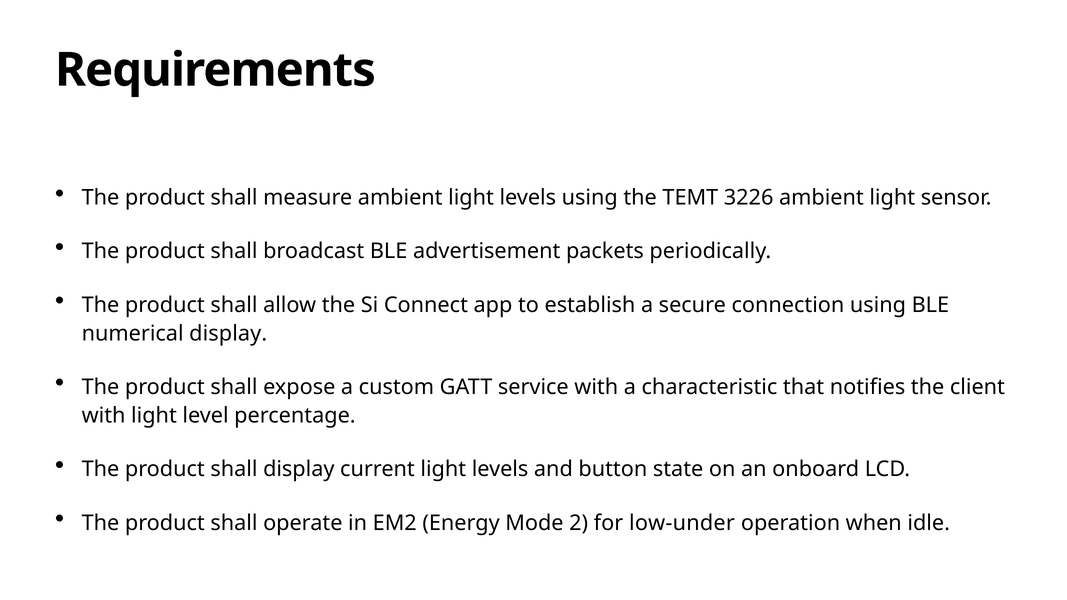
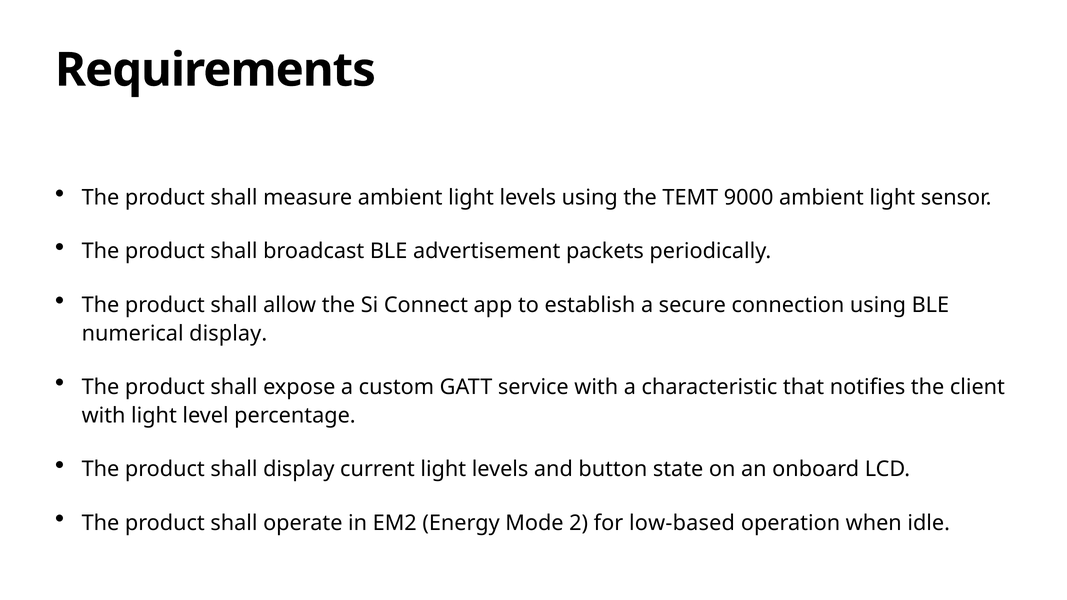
3226: 3226 -> 9000
low-under: low-under -> low-based
